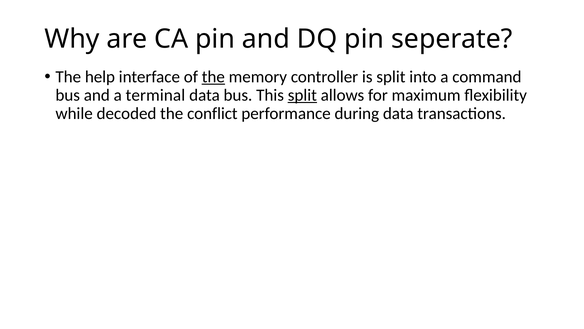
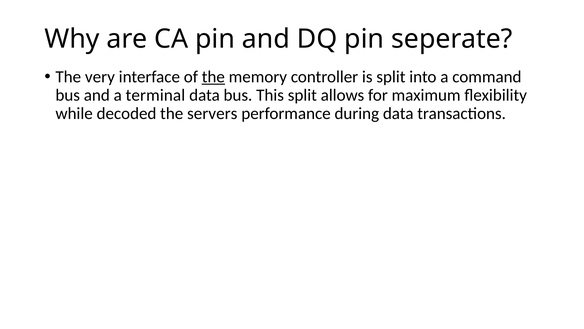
help: help -> very
split at (302, 95) underline: present -> none
conflict: conflict -> servers
